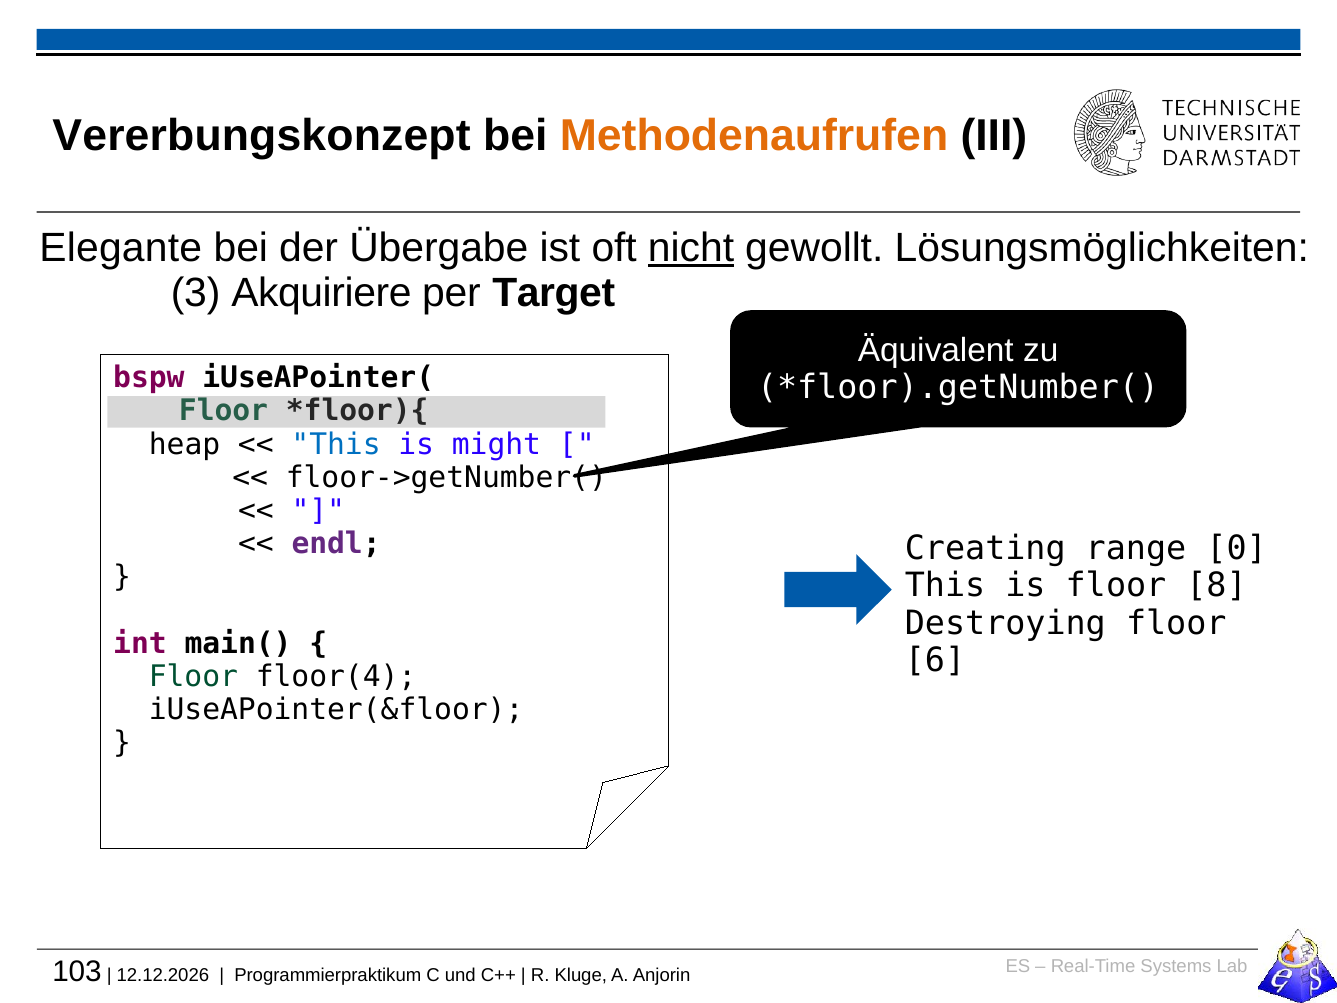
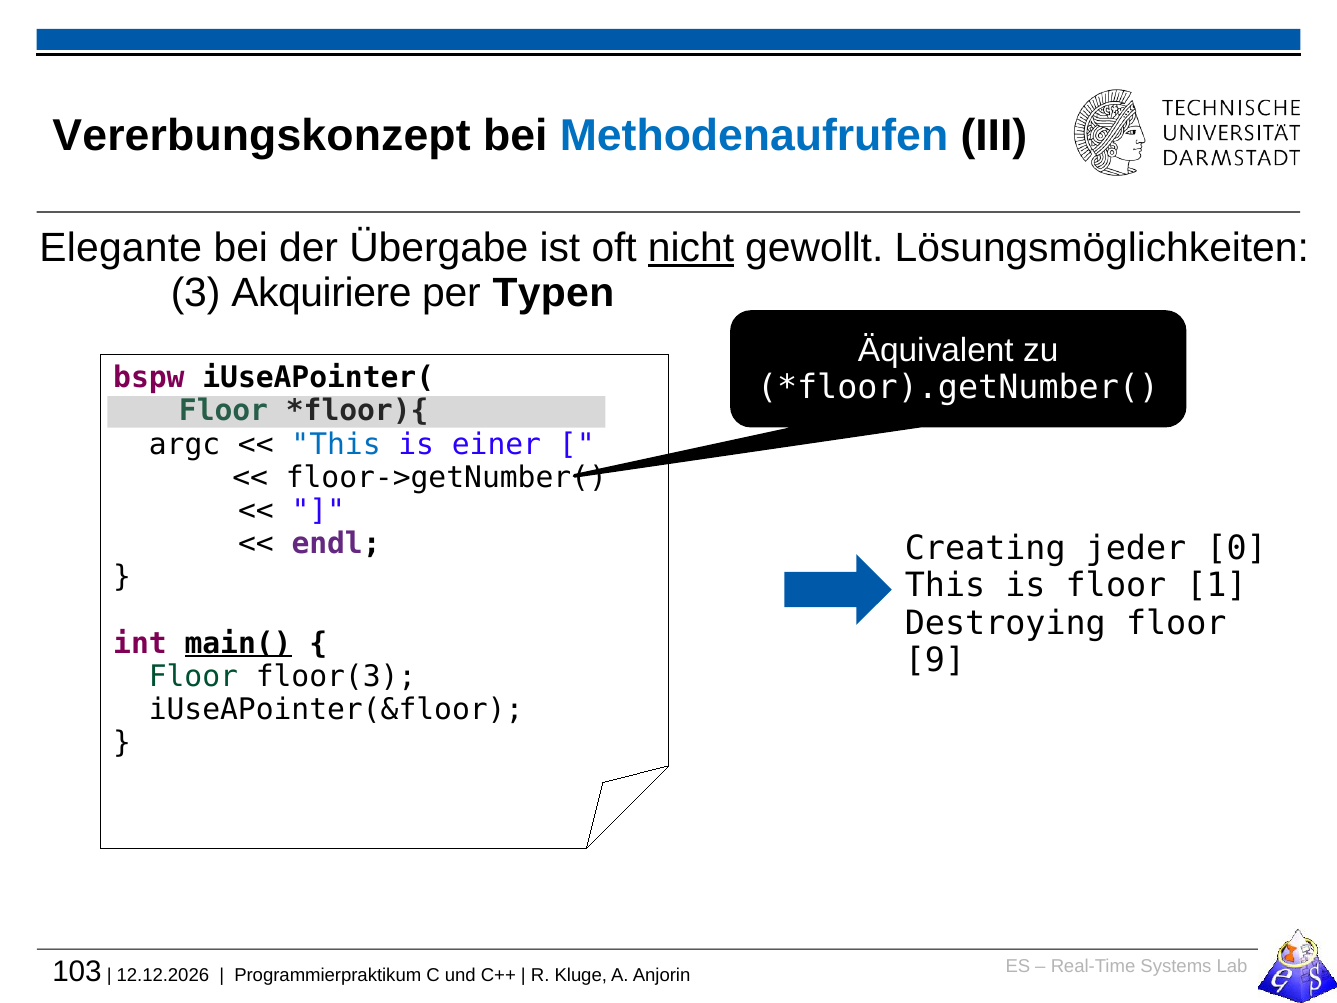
Methodenaufrufen colour: orange -> blue
Target: Target -> Typen
heap: heap -> argc
might: might -> einer
range: range -> jeder
8: 8 -> 1
main( underline: none -> present
6: 6 -> 9
floor(4: floor(4 -> floor(3
